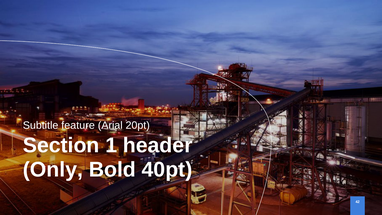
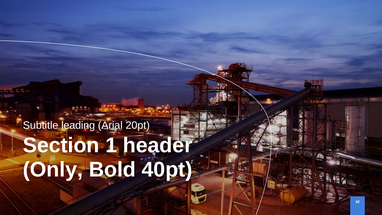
feature: feature -> leading
